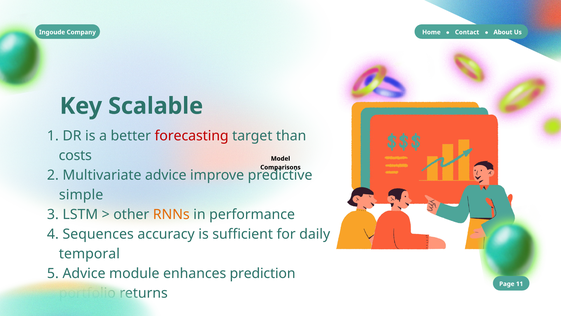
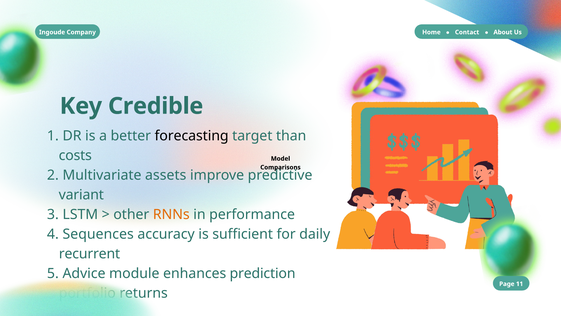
Scalable: Scalable -> Credible
forecasting colour: red -> black
Multivariate advice: advice -> assets
simple: simple -> variant
temporal: temporal -> recurrent
